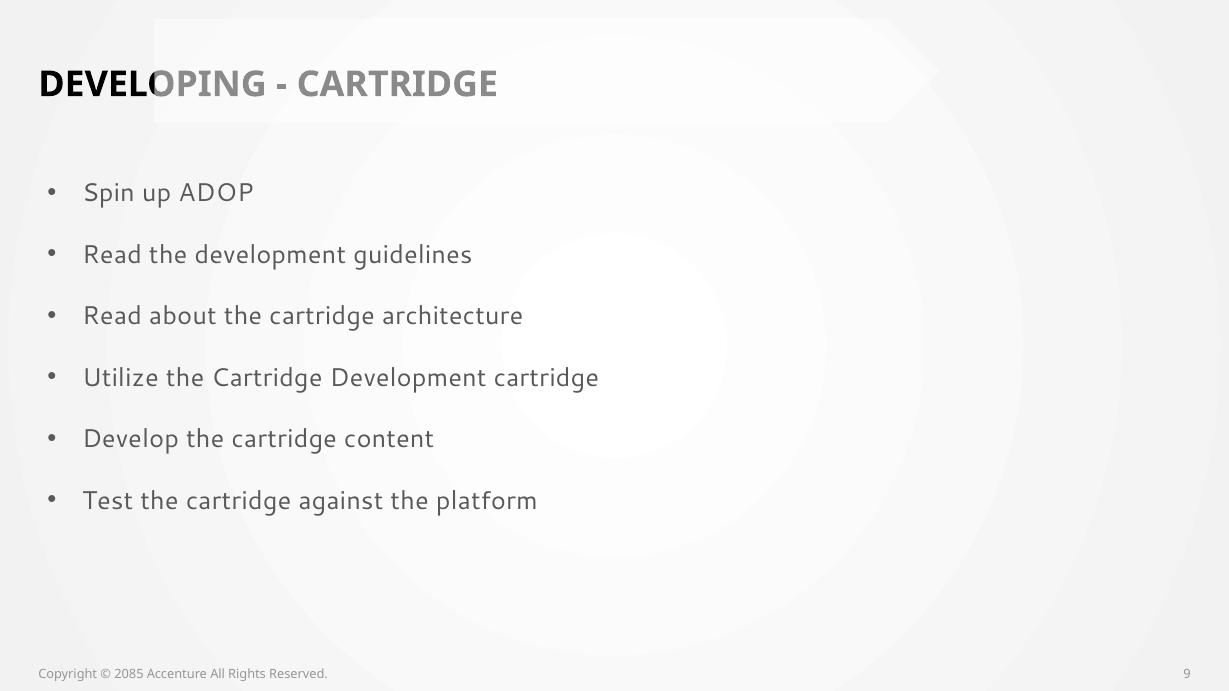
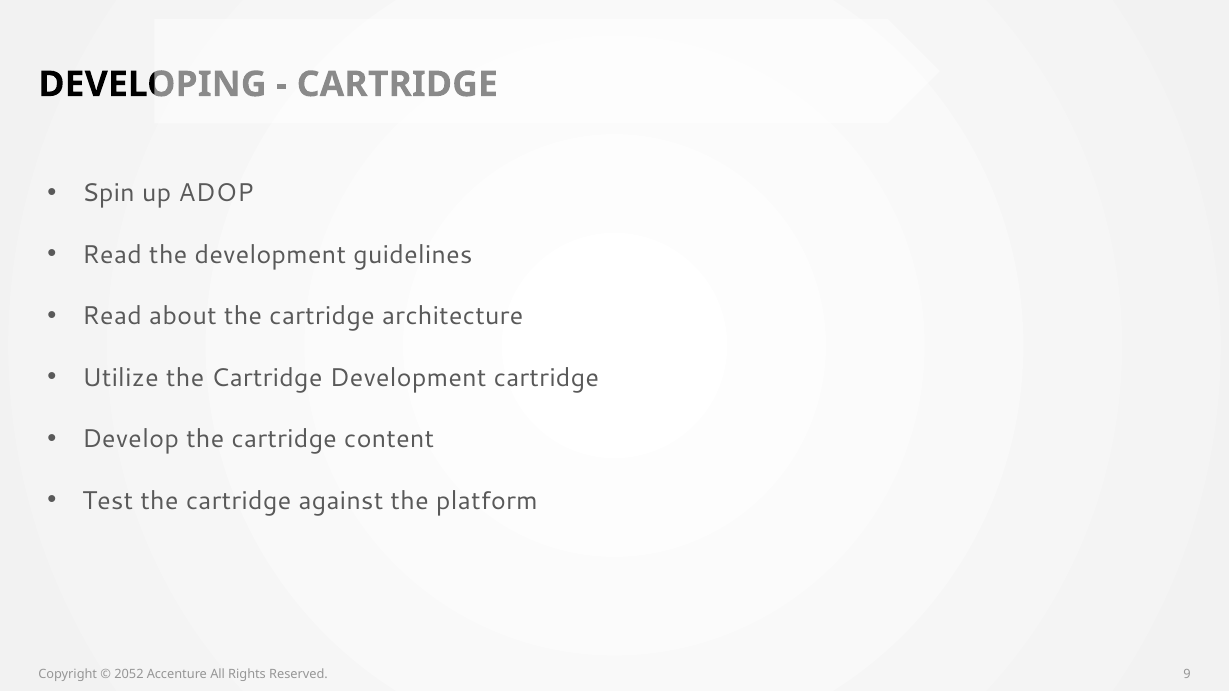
2085: 2085 -> 2052
